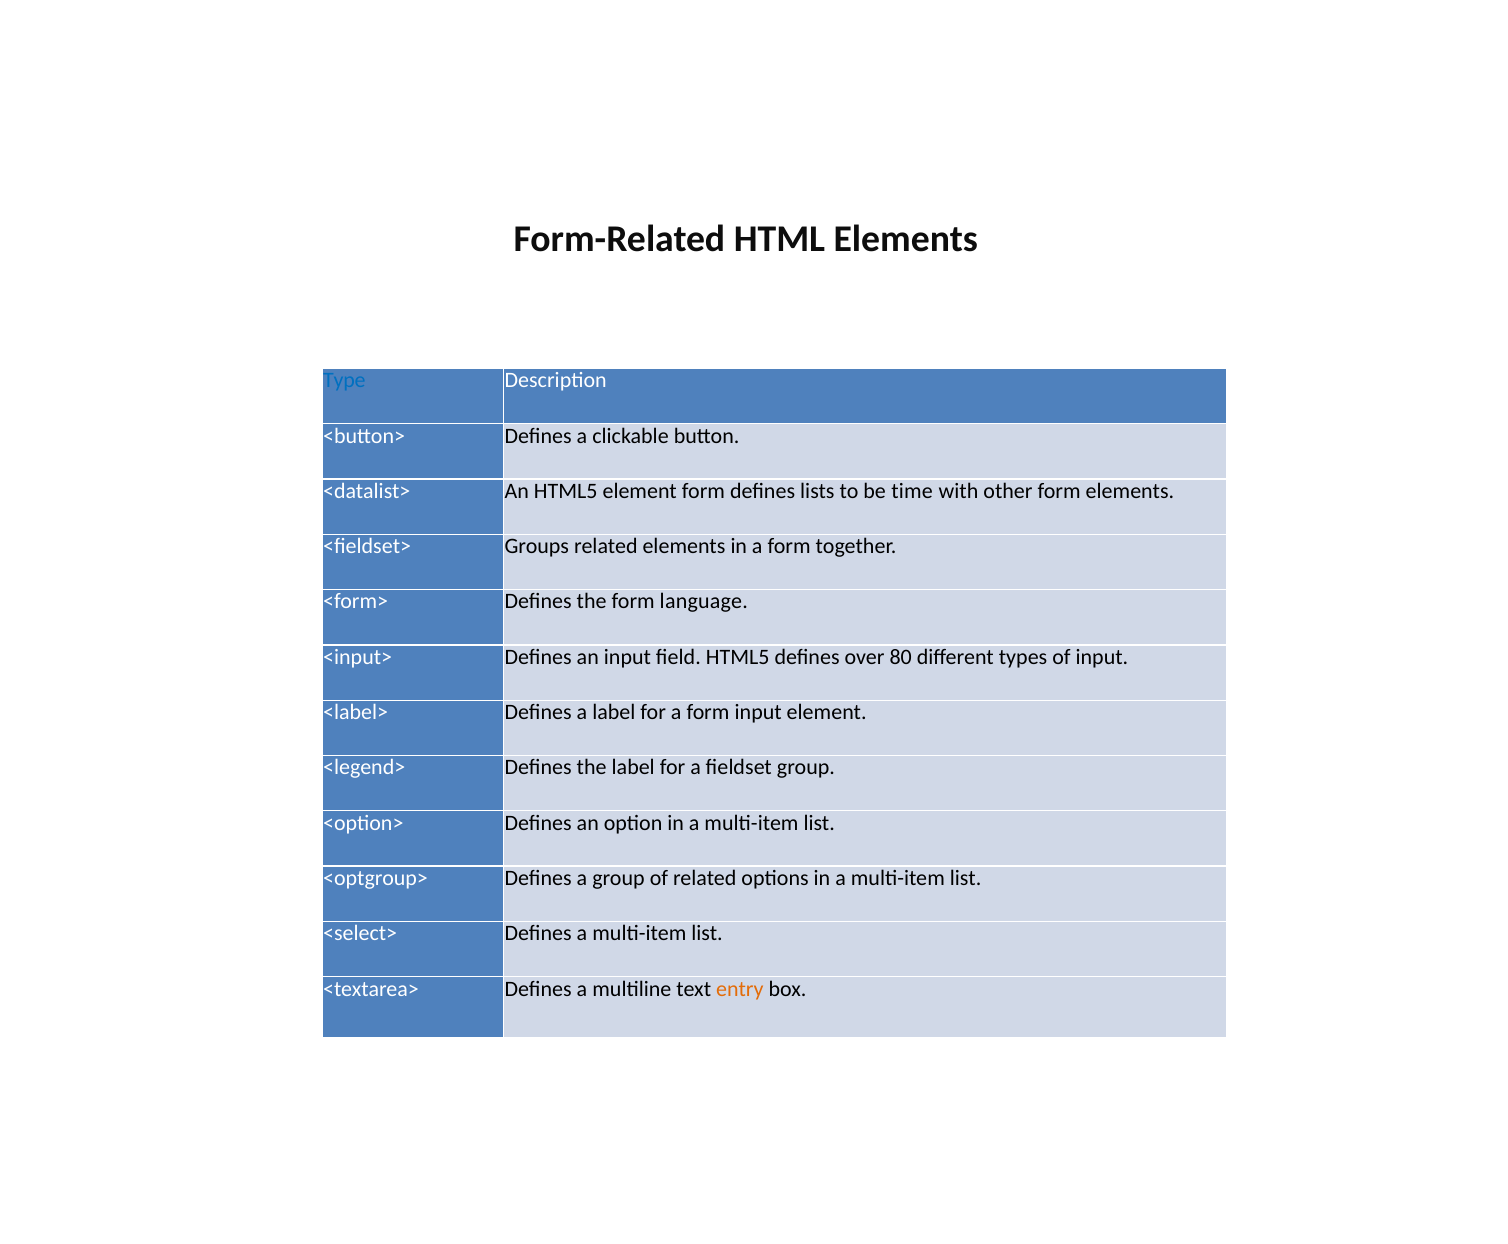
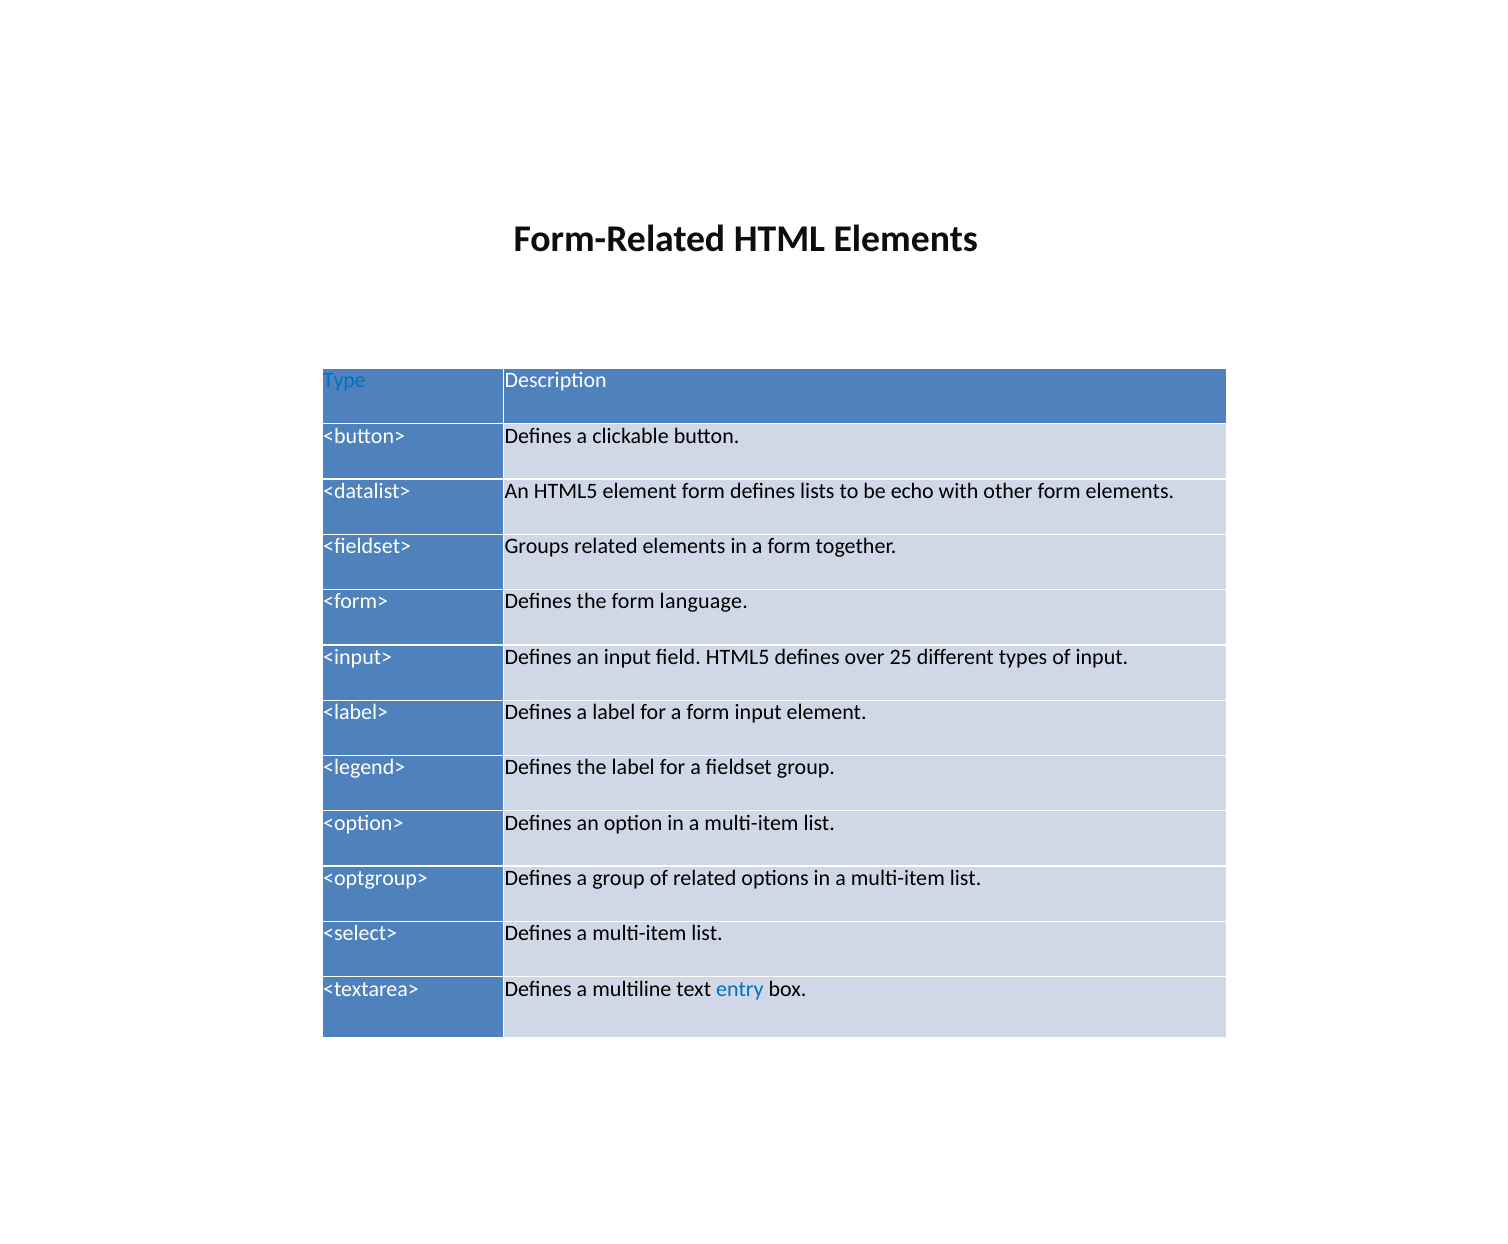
time: time -> echo
80: 80 -> 25
entry colour: orange -> blue
